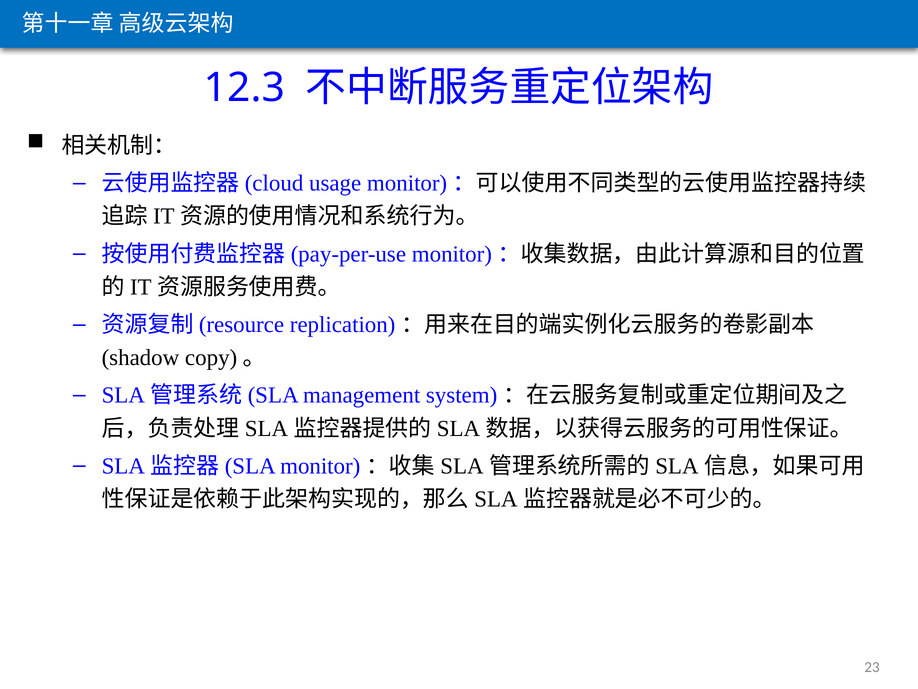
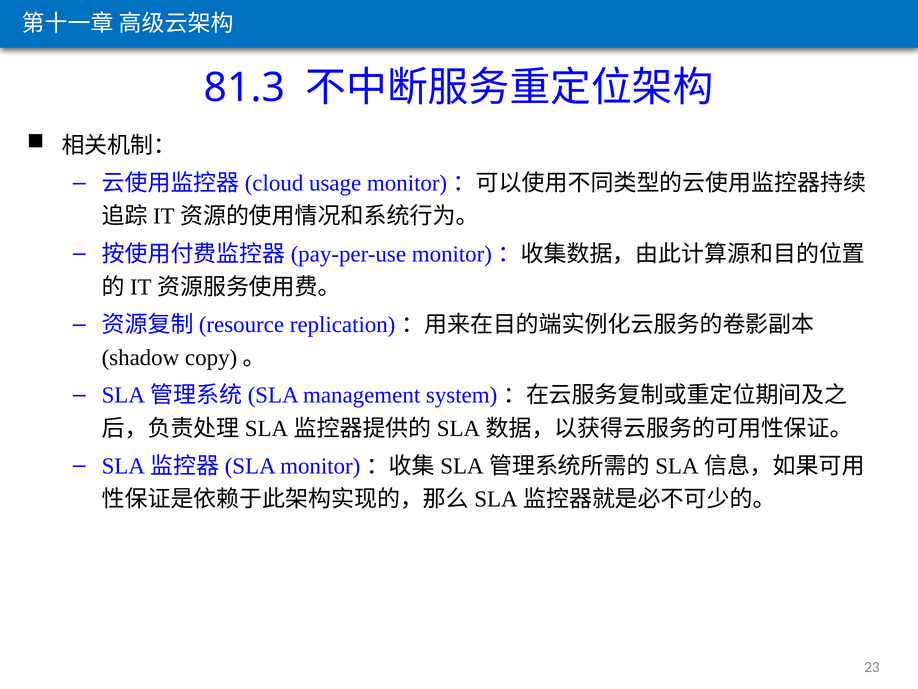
12.3: 12.3 -> 81.3
